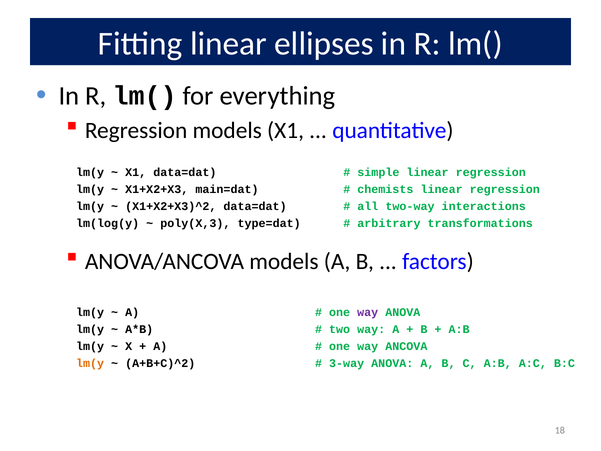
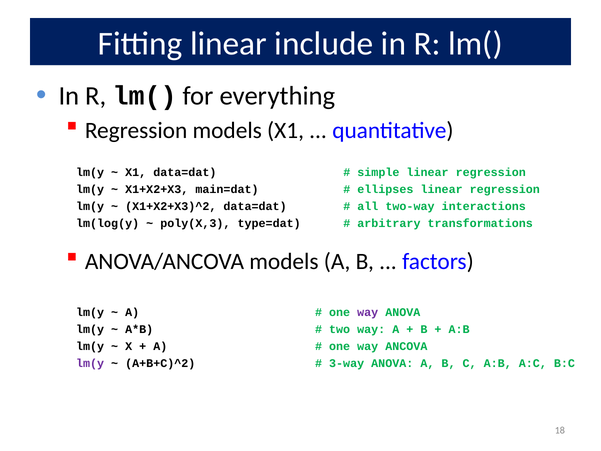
ellipses: ellipses -> include
chemists: chemists -> ellipses
lm(y at (90, 363) colour: orange -> purple
